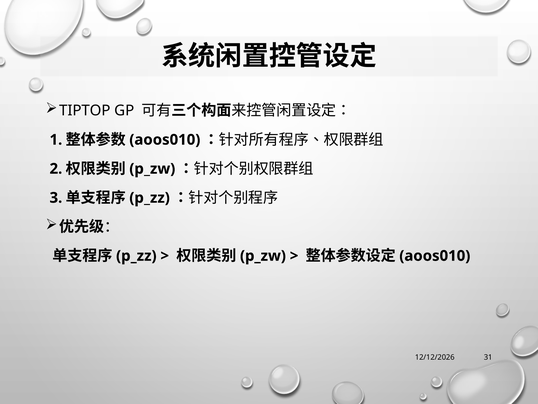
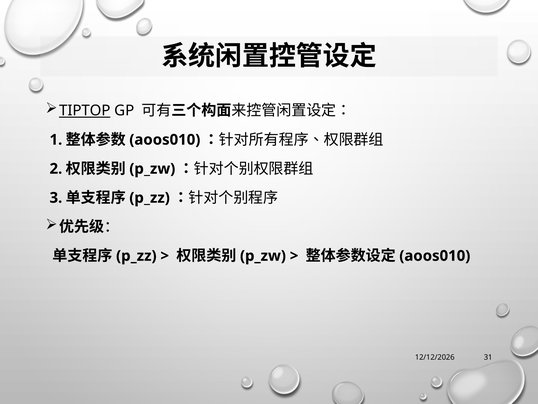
TIPTOP underline: none -> present
